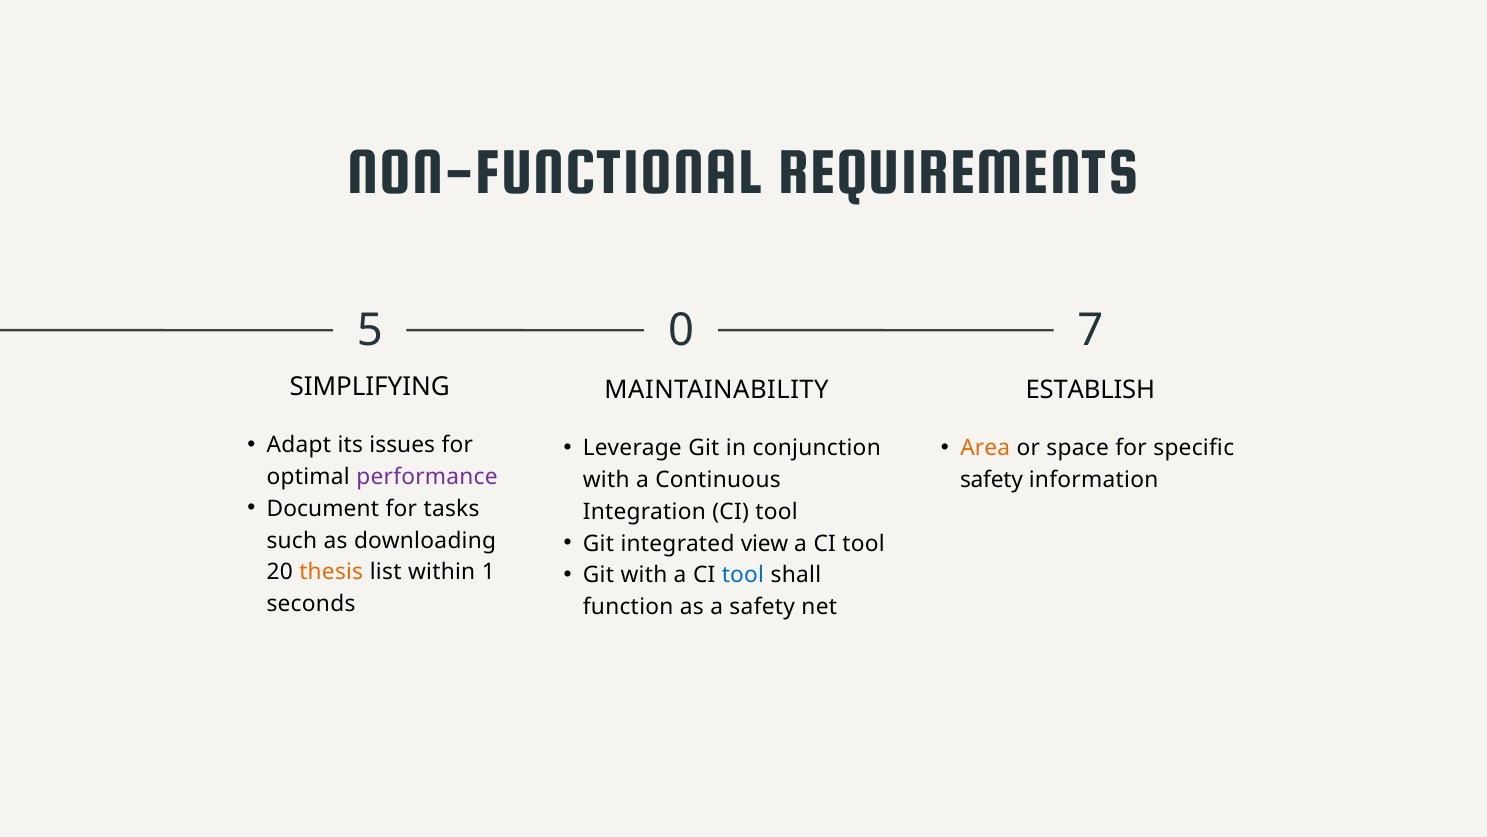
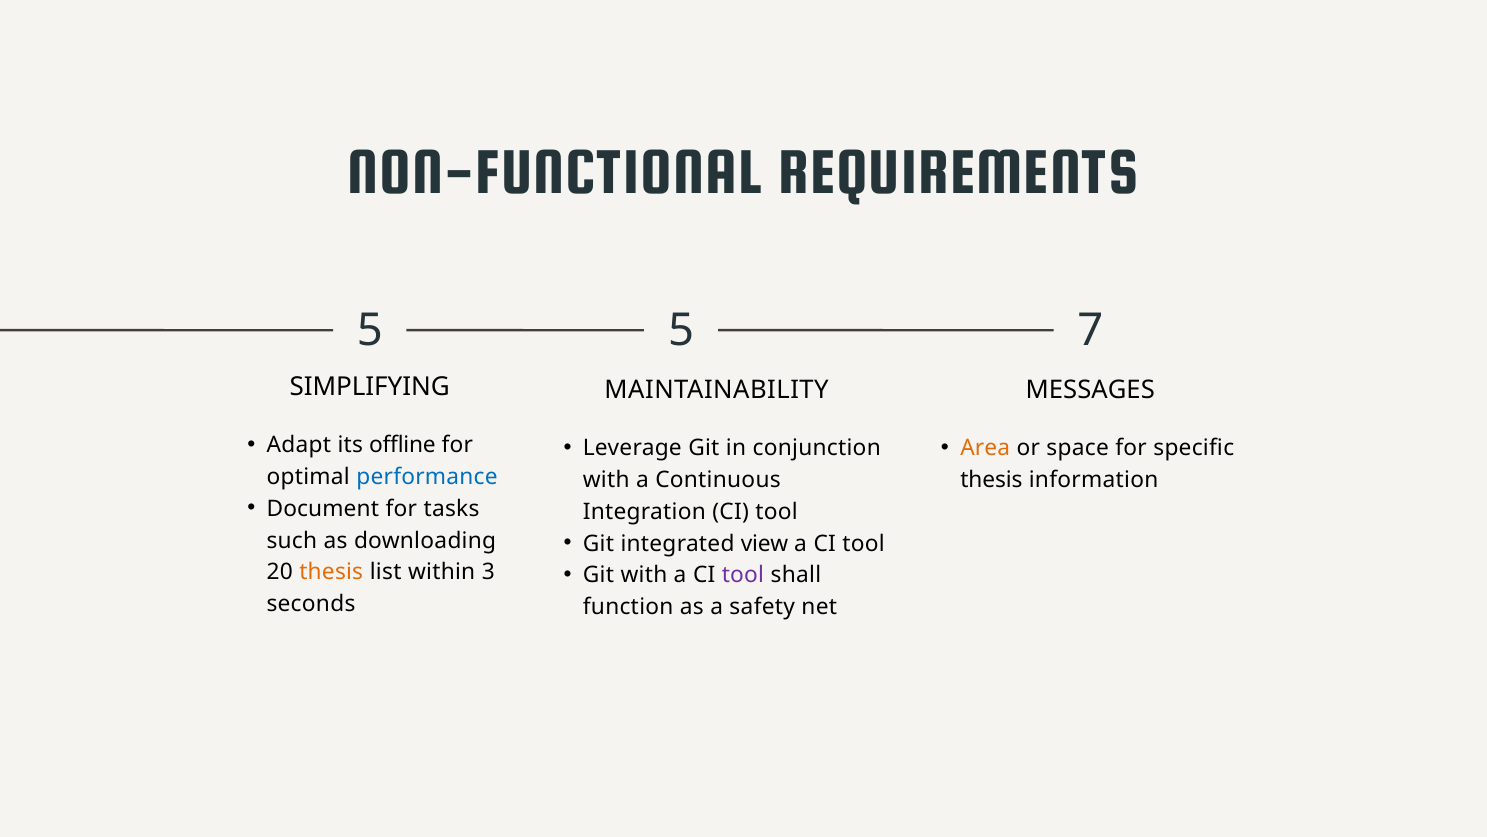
5 0: 0 -> 5
ESTABLISH: ESTABLISH -> MESSAGES
issues: issues -> offline
performance colour: purple -> blue
safety at (991, 480): safety -> thesis
tool at (743, 575) colour: blue -> purple
1: 1 -> 3
